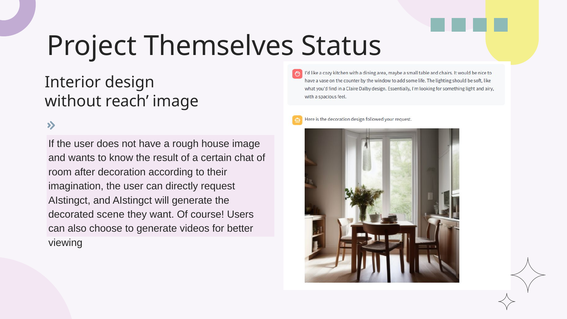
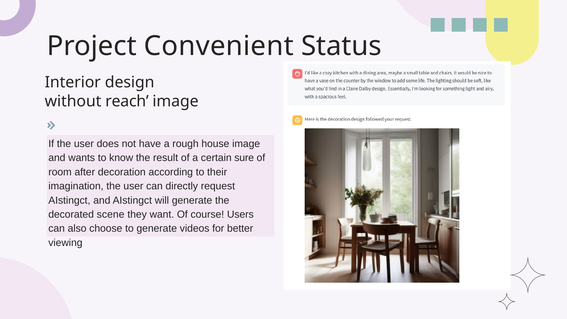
Themselves: Themselves -> Convenient
chat: chat -> sure
